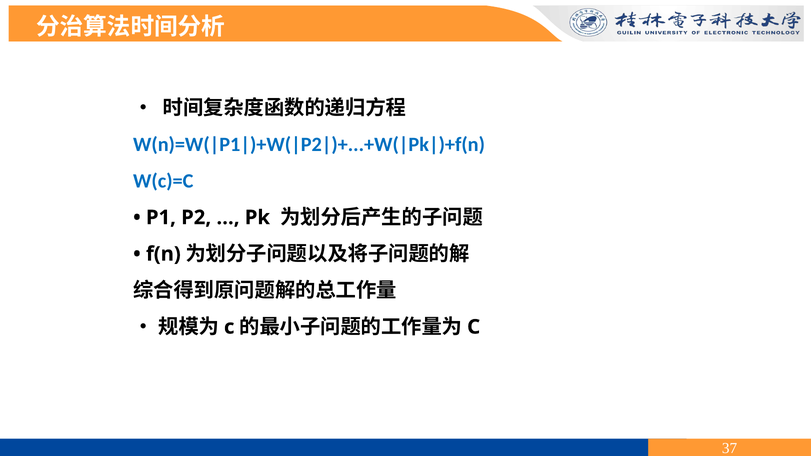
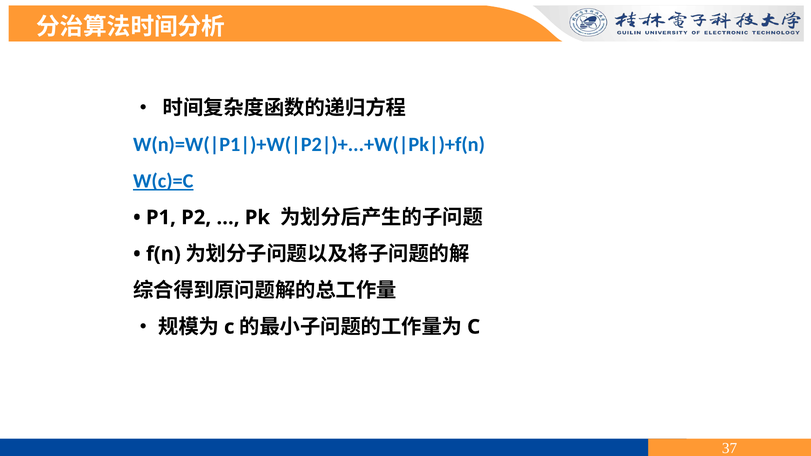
W(c)=C underline: none -> present
